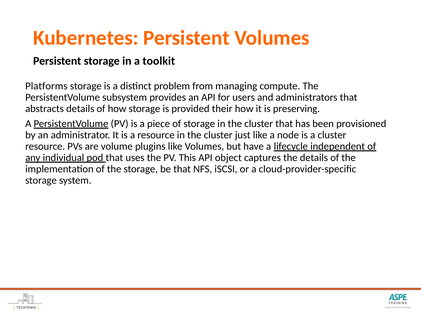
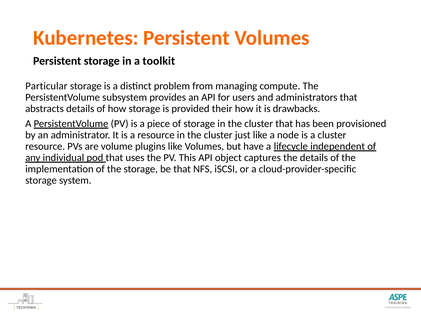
Platforms: Platforms -> Particular
preserving: preserving -> drawbacks
